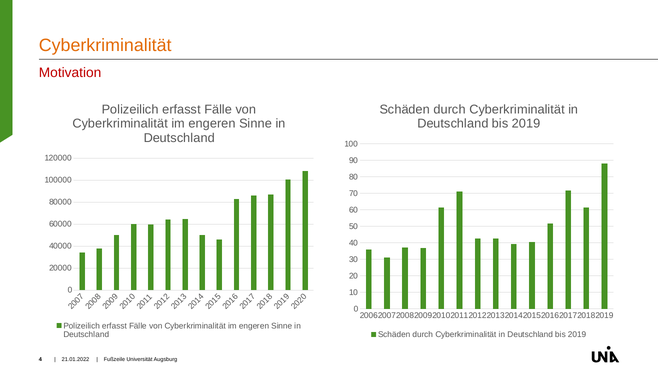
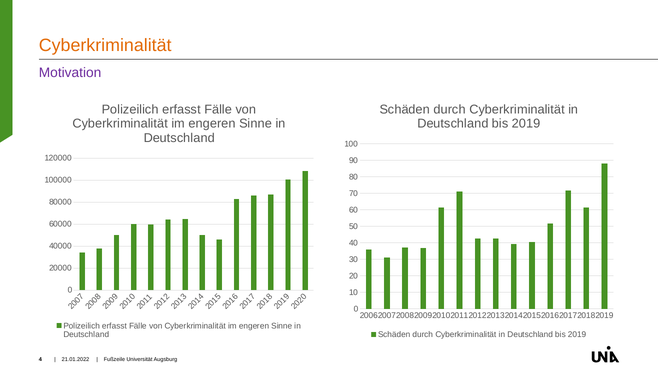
Motivation colour: red -> purple
